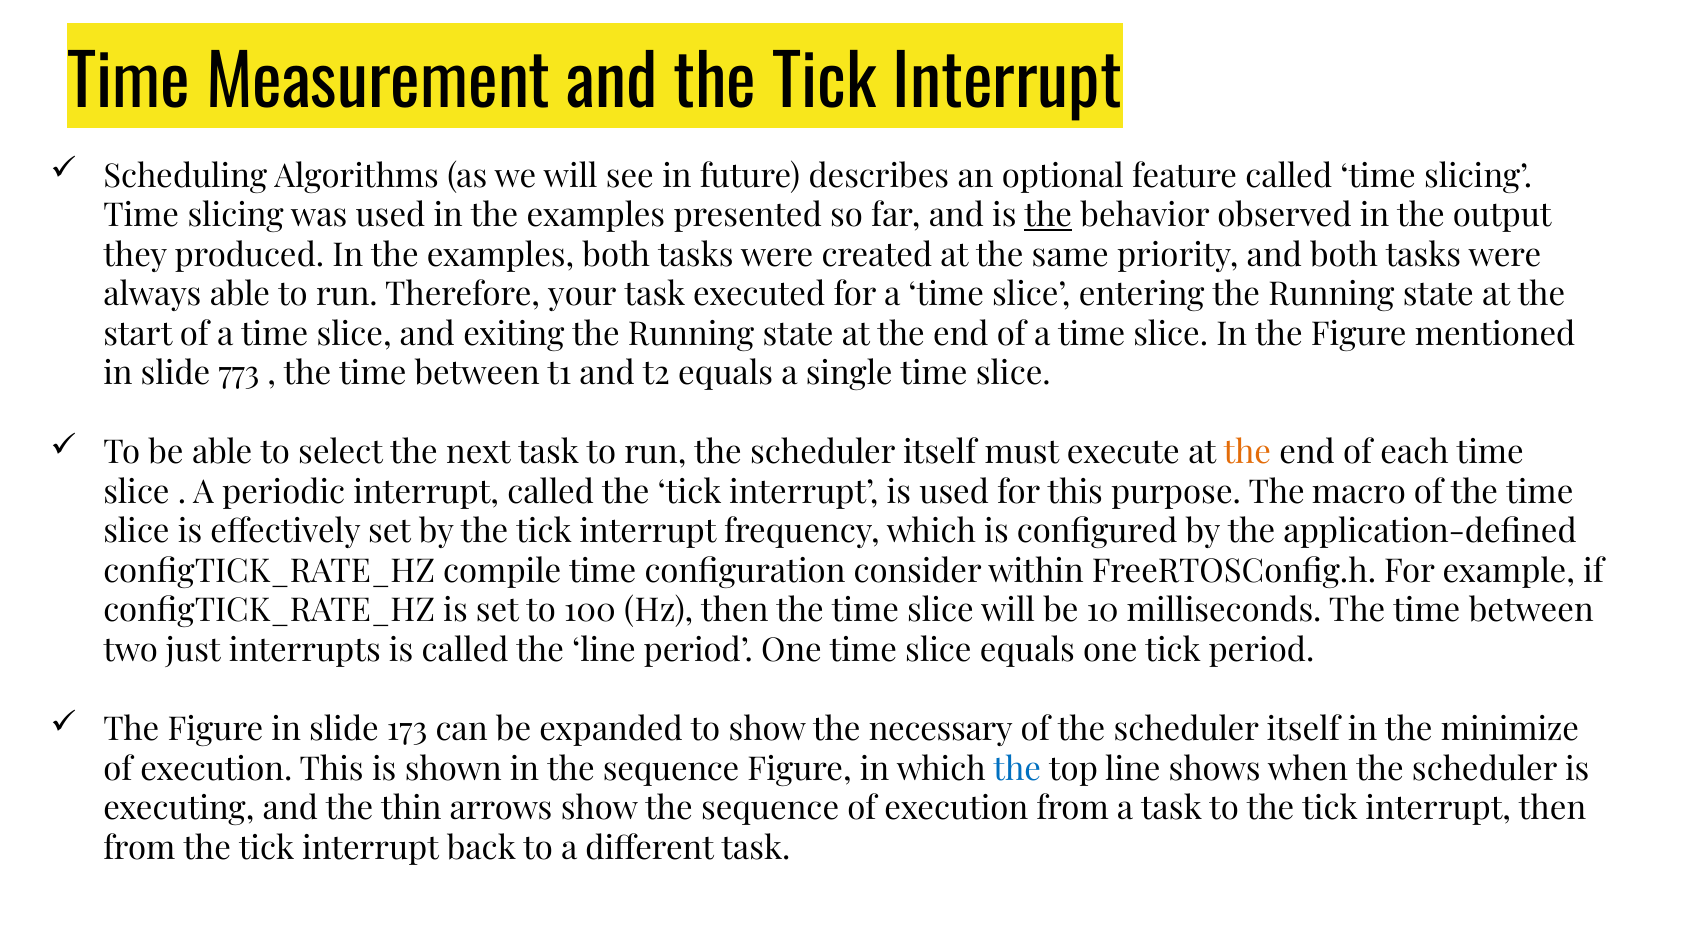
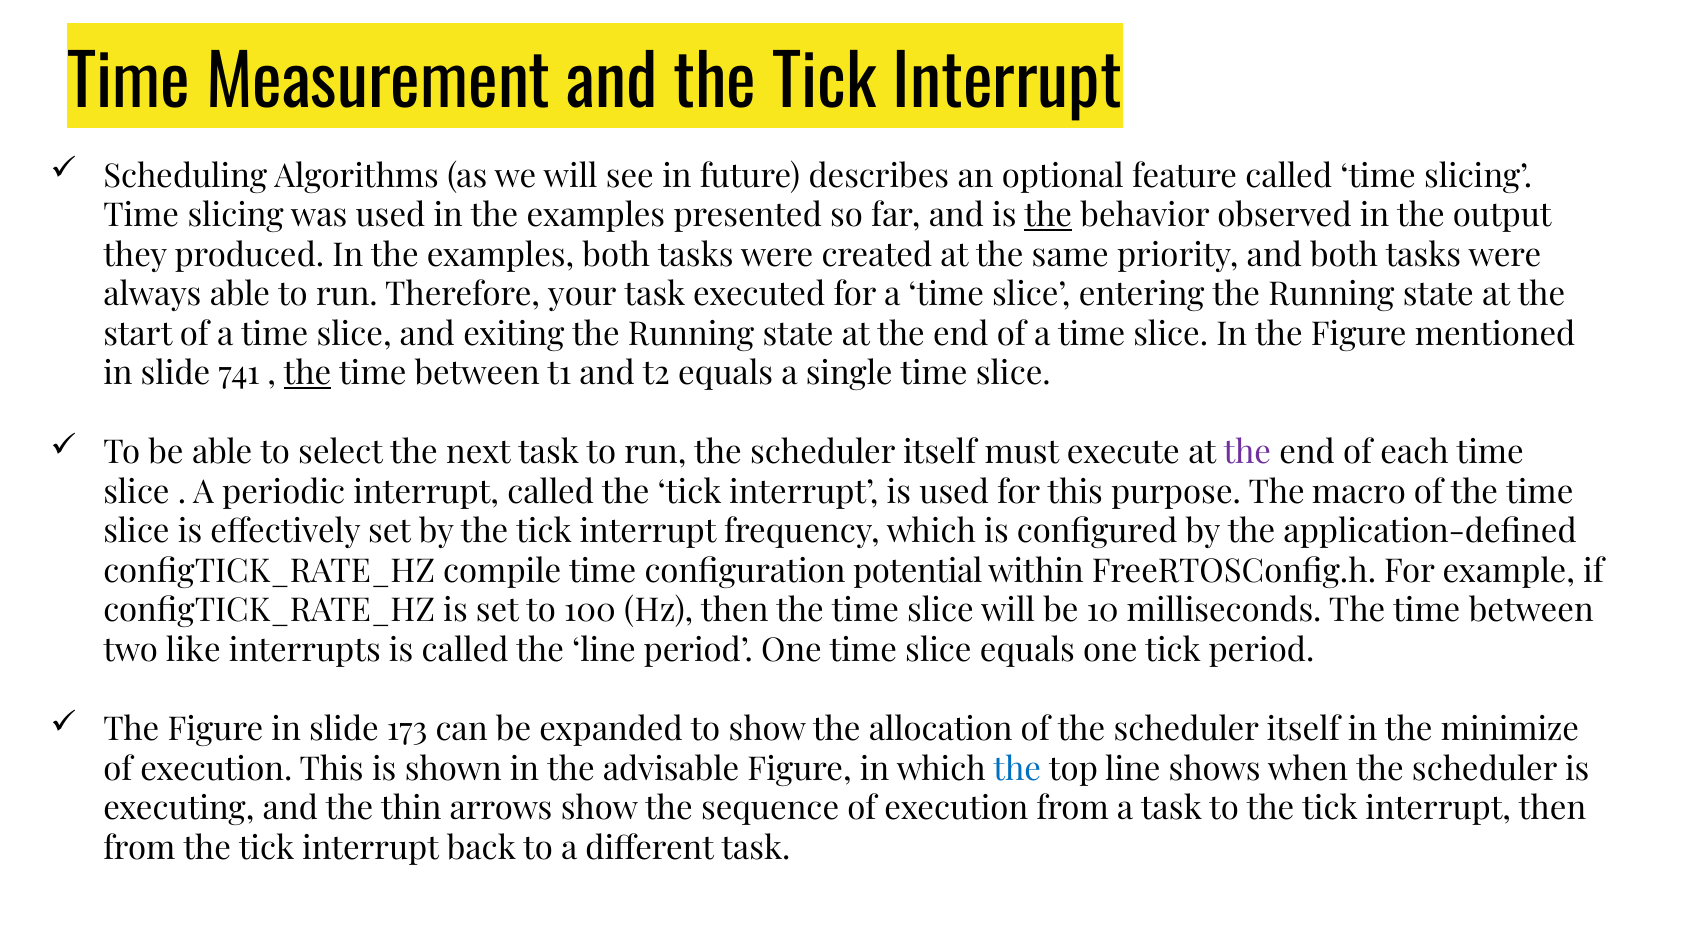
773: 773 -> 741
the at (307, 374) underline: none -> present
the at (1247, 453) colour: orange -> purple
consider: consider -> potential
just: just -> like
necessary: necessary -> allocation
in the sequence: sequence -> advisable
